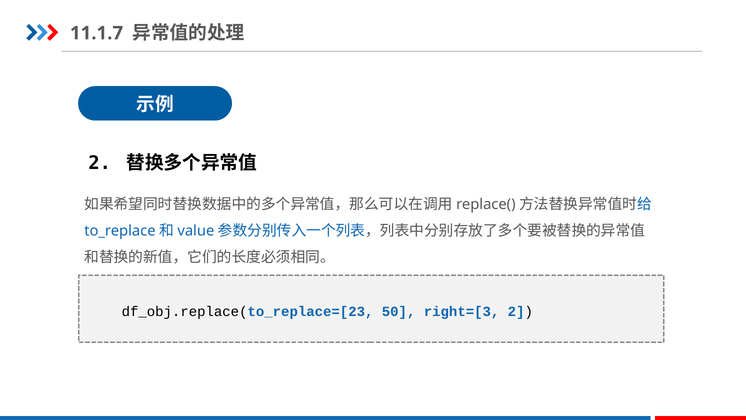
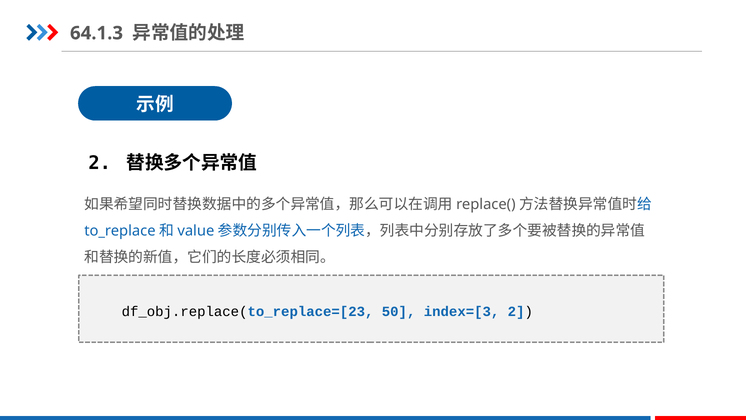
11.1.7: 11.1.7 -> 64.1.3
right=[3: right=[3 -> index=[3
